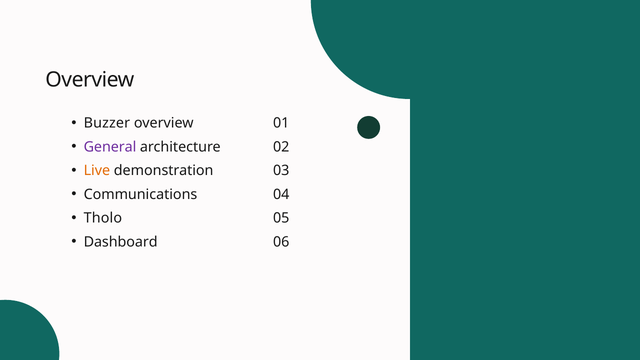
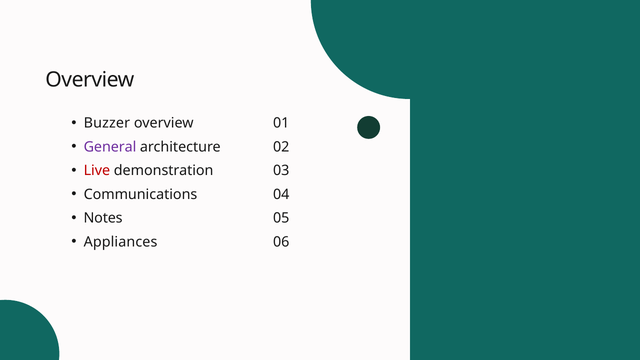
Live colour: orange -> red
Tholo: Tholo -> Notes
Dashboard: Dashboard -> Appliances
